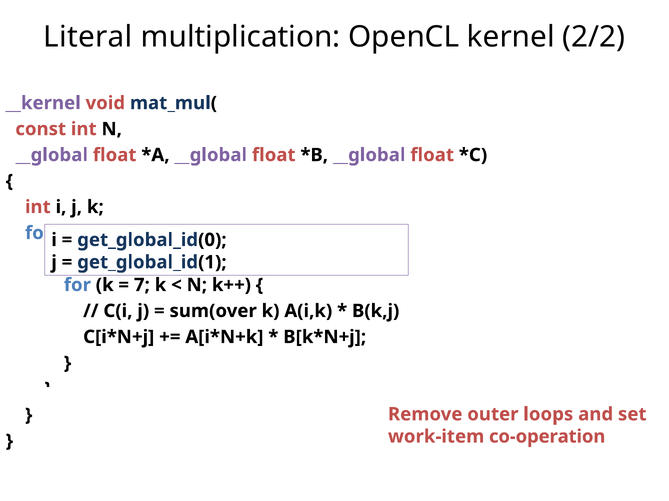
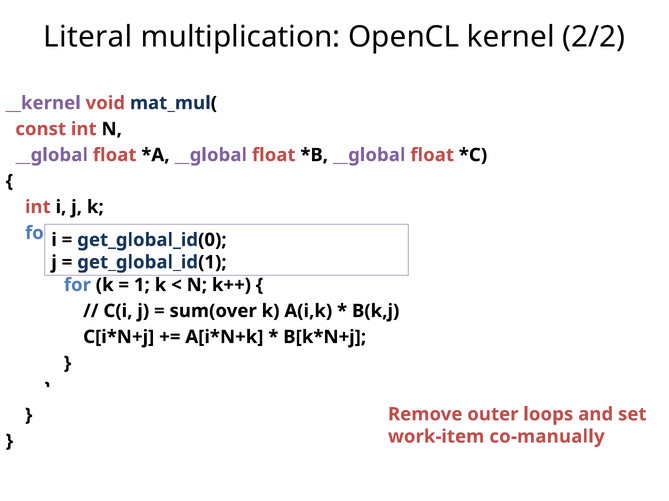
7: 7 -> 1
co-operation: co-operation -> co-manually
